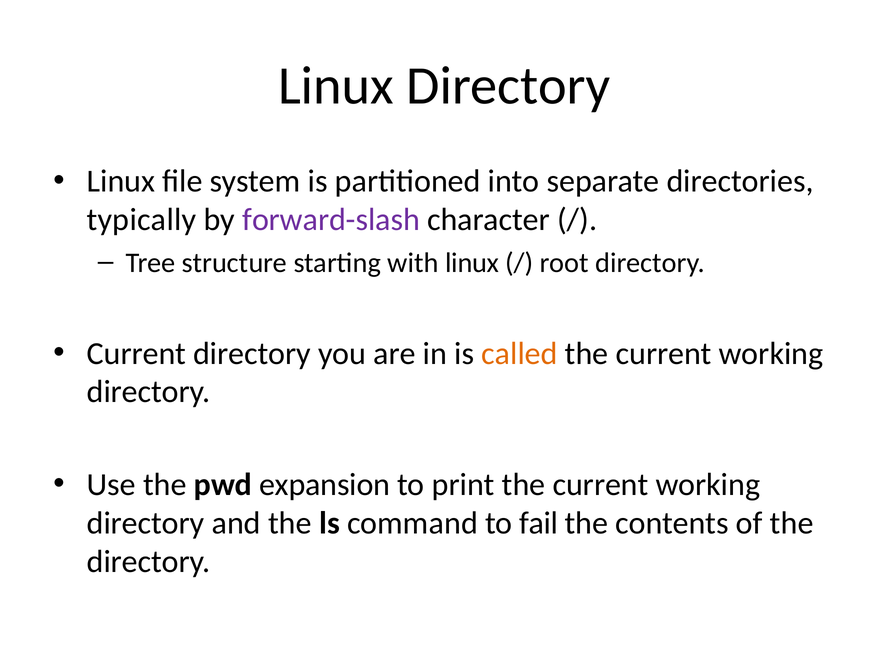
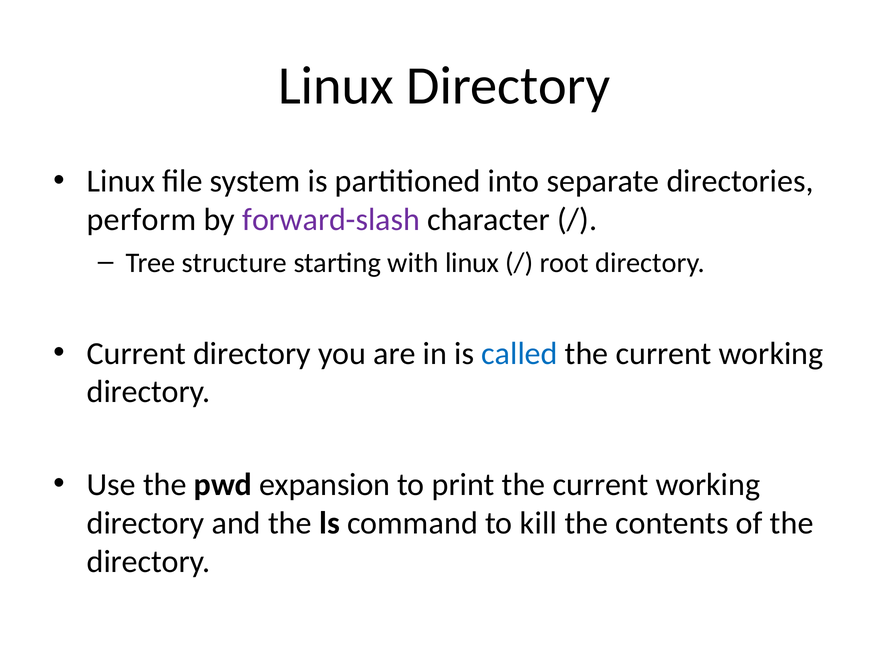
typically: typically -> perform
called colour: orange -> blue
fail: fail -> kill
